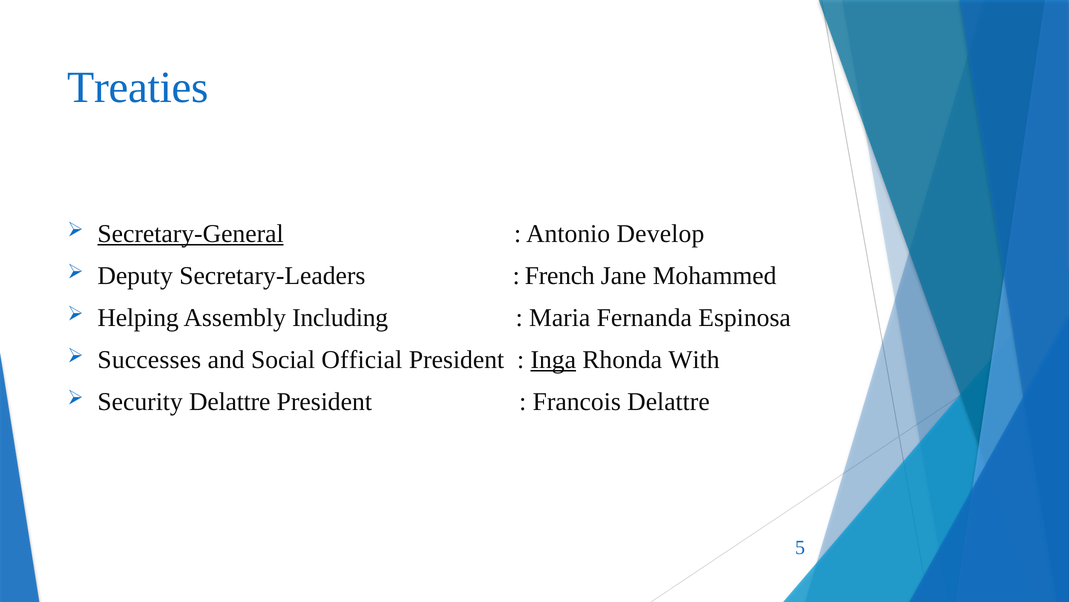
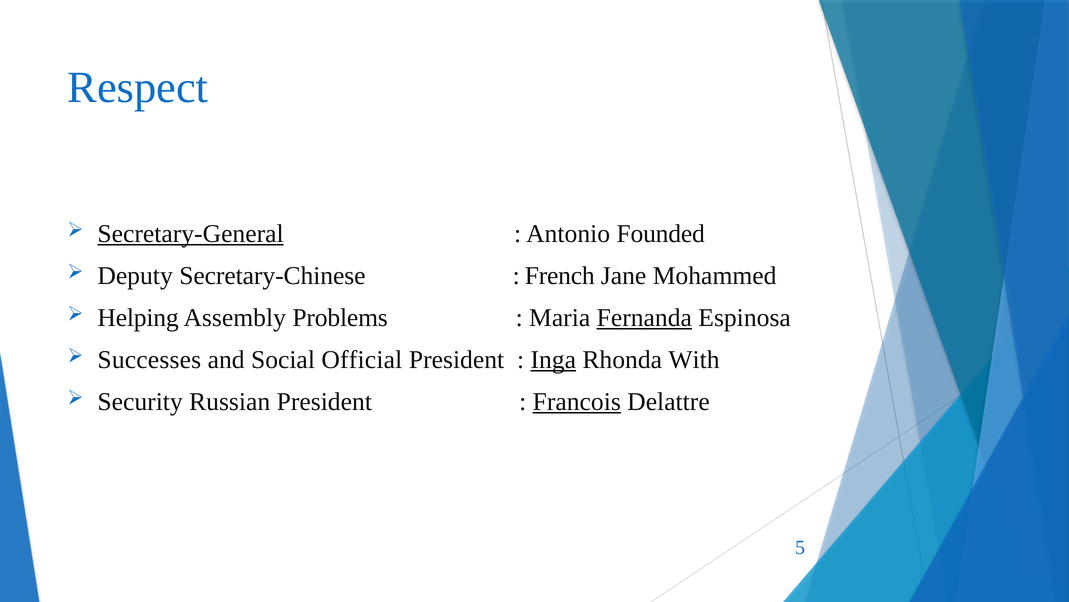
Treaties: Treaties -> Respect
Develop: Develop -> Founded
Secretary-Leaders: Secretary-Leaders -> Secretary-Chinese
Including: Including -> Problems
Fernanda underline: none -> present
Security Delattre: Delattre -> Russian
Francois underline: none -> present
